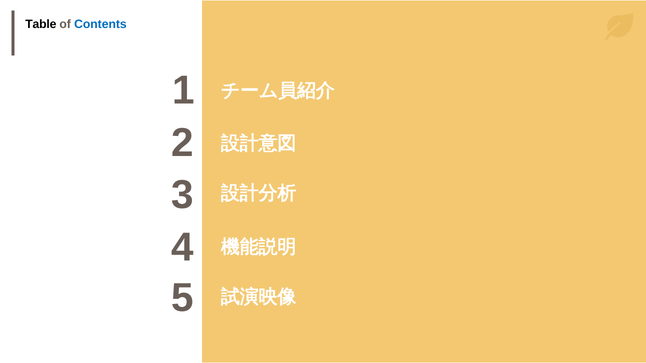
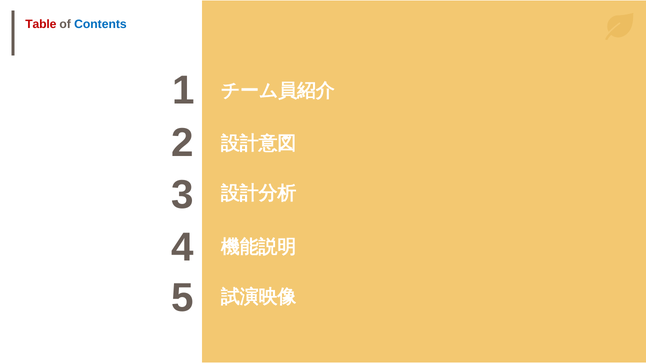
Table colour: black -> red
